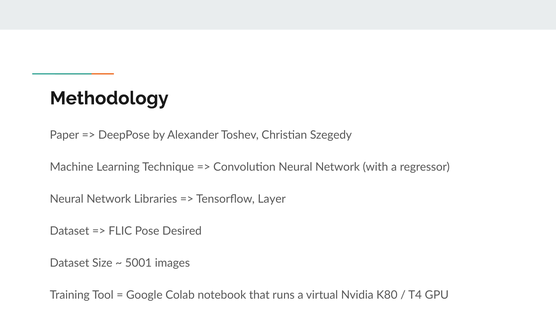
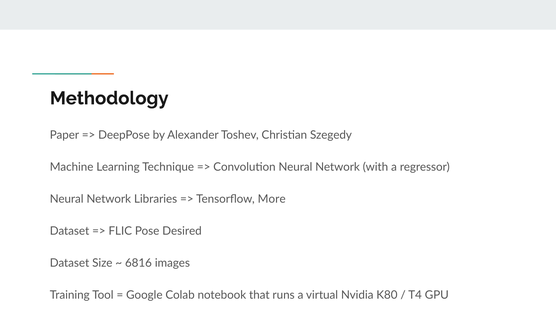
Layer: Layer -> More
5001: 5001 -> 6816
